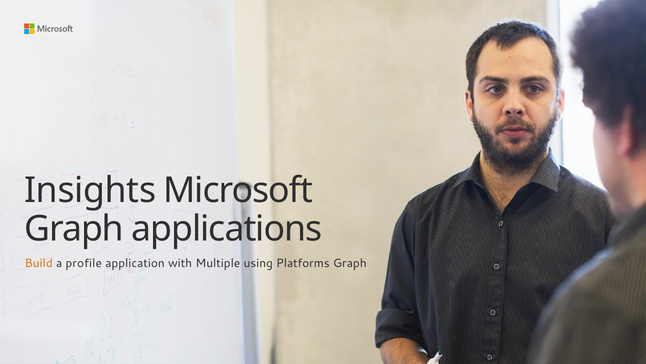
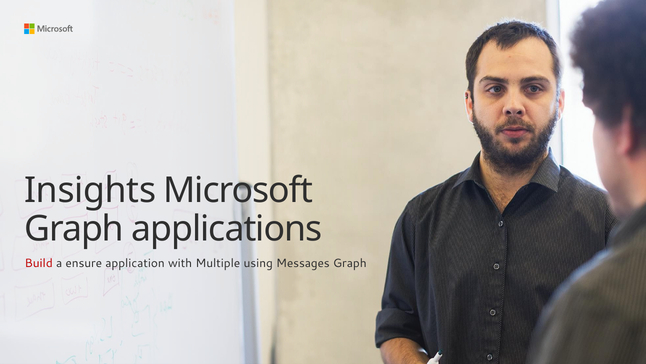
Build colour: orange -> red
profile: profile -> ensure
Platforms: Platforms -> Messages
